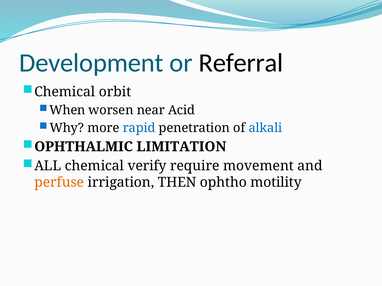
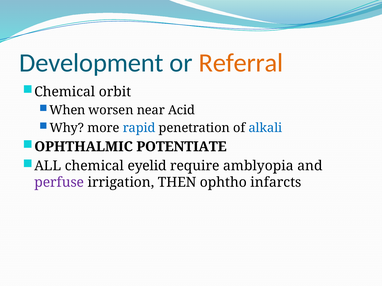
Referral colour: black -> orange
LIMITATION: LIMITATION -> POTENTIATE
verify: verify -> eyelid
movement: movement -> amblyopia
perfuse colour: orange -> purple
motility: motility -> infarcts
